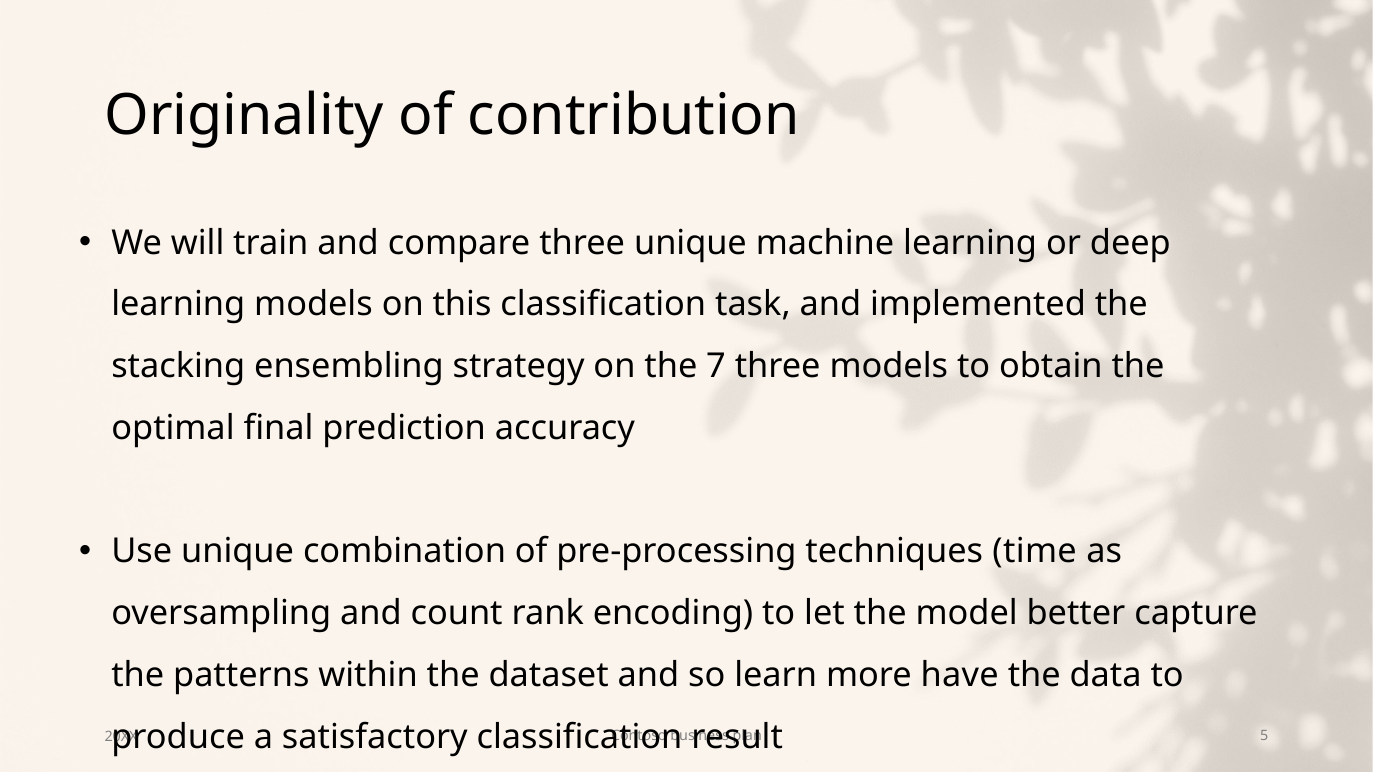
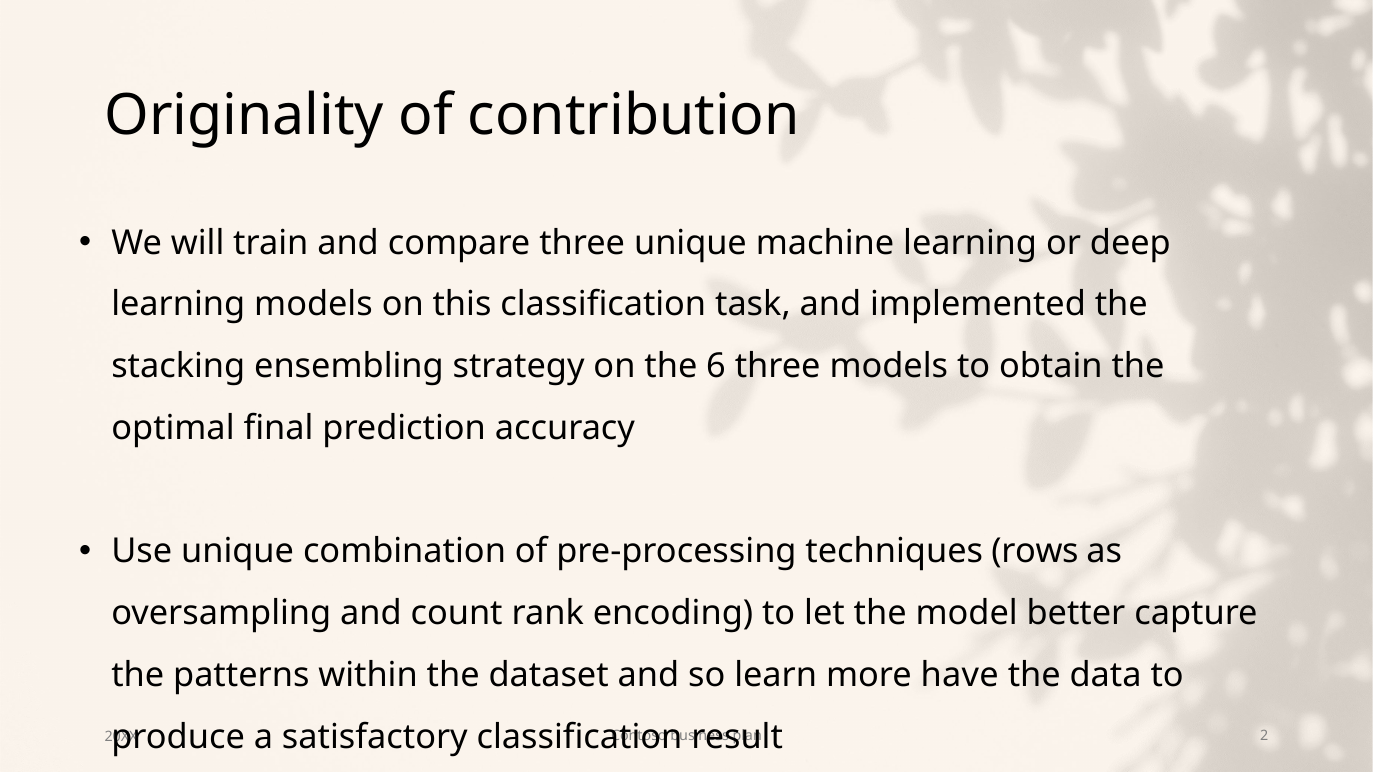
7: 7 -> 6
time: time -> rows
5: 5 -> 2
